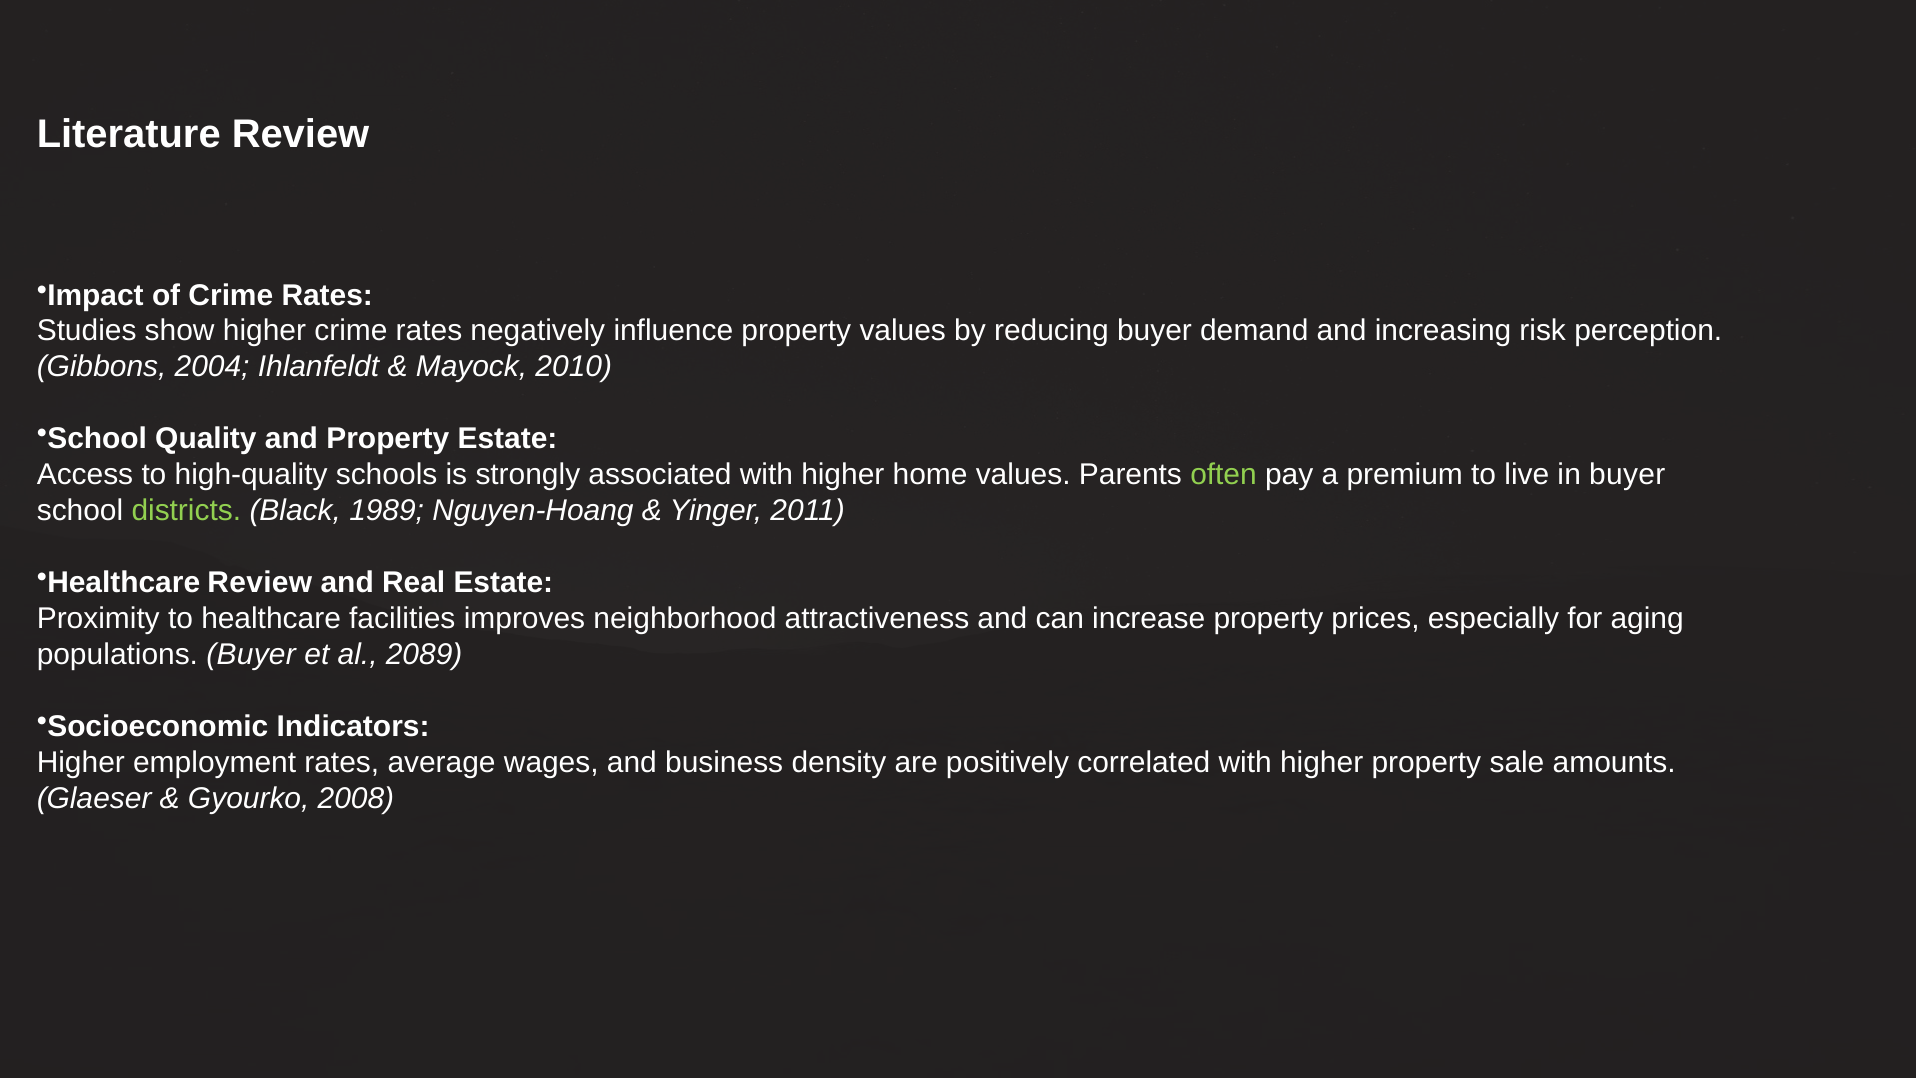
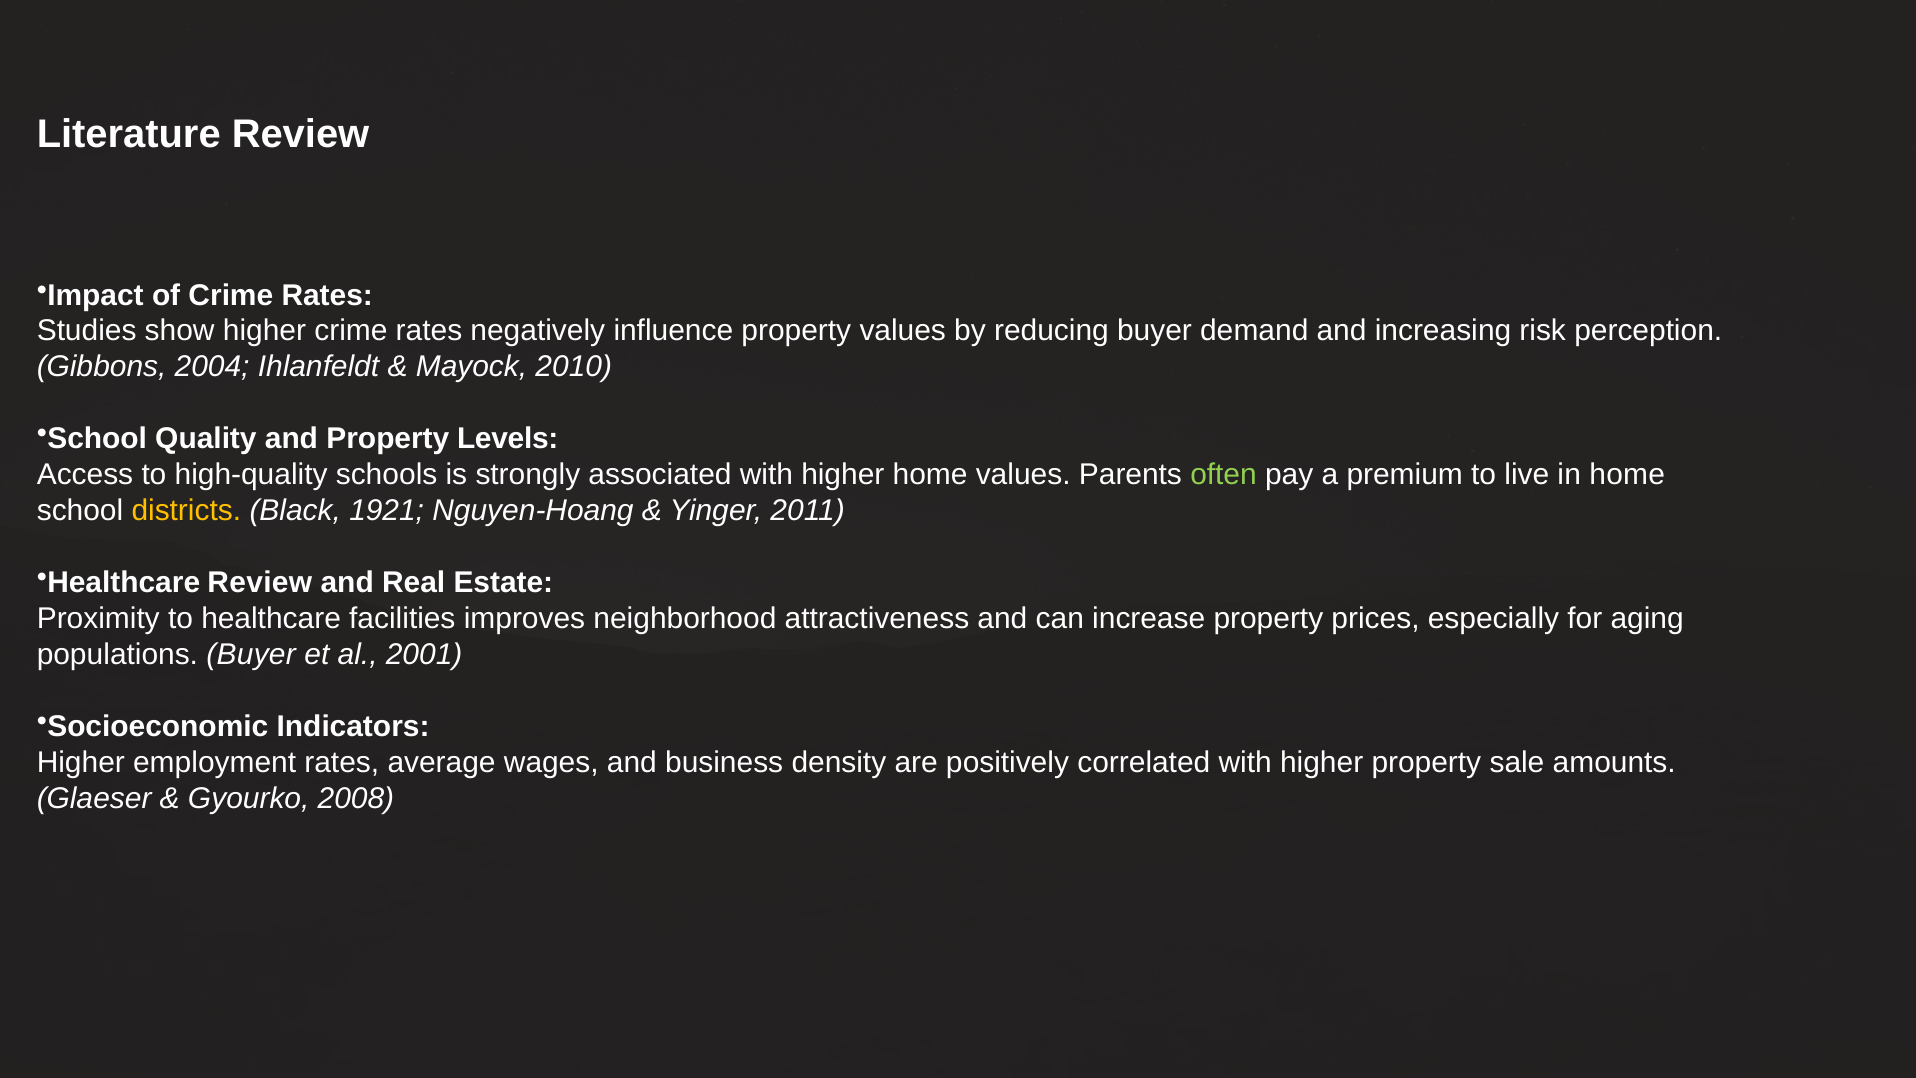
Property Estate: Estate -> Levels
in buyer: buyer -> home
districts colour: light green -> yellow
1989: 1989 -> 1921
2089: 2089 -> 2001
